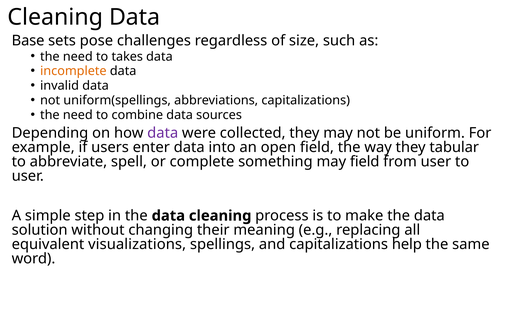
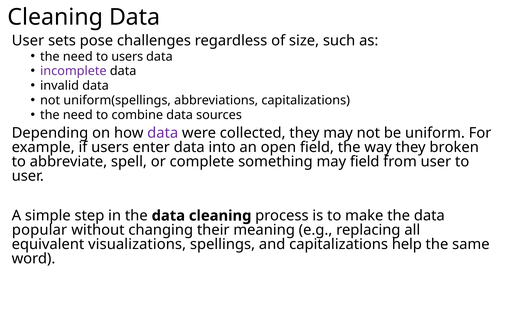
Base at (28, 41): Base -> User
to takes: takes -> users
incomplete colour: orange -> purple
tabular: tabular -> broken
solution: solution -> popular
